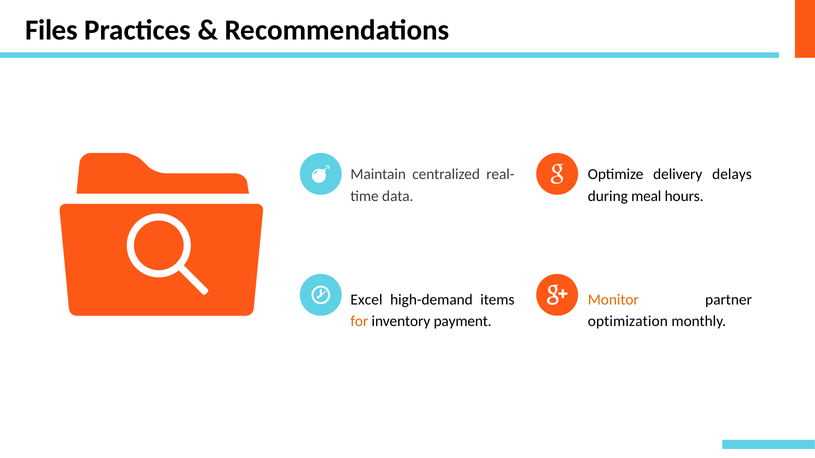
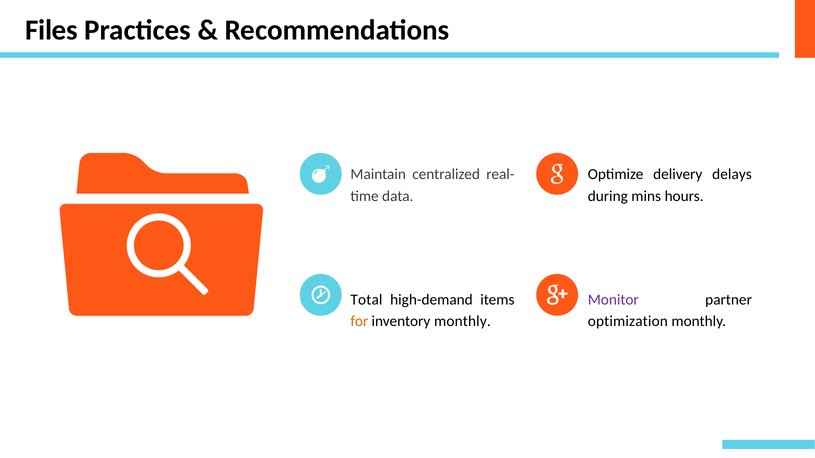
meal: meal -> mins
Excel: Excel -> Total
Monitor colour: orange -> purple
inventory payment: payment -> monthly
